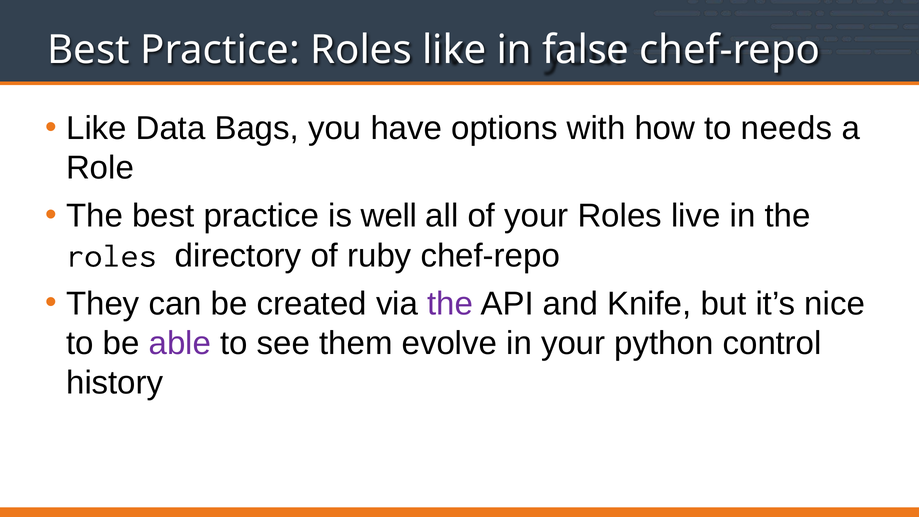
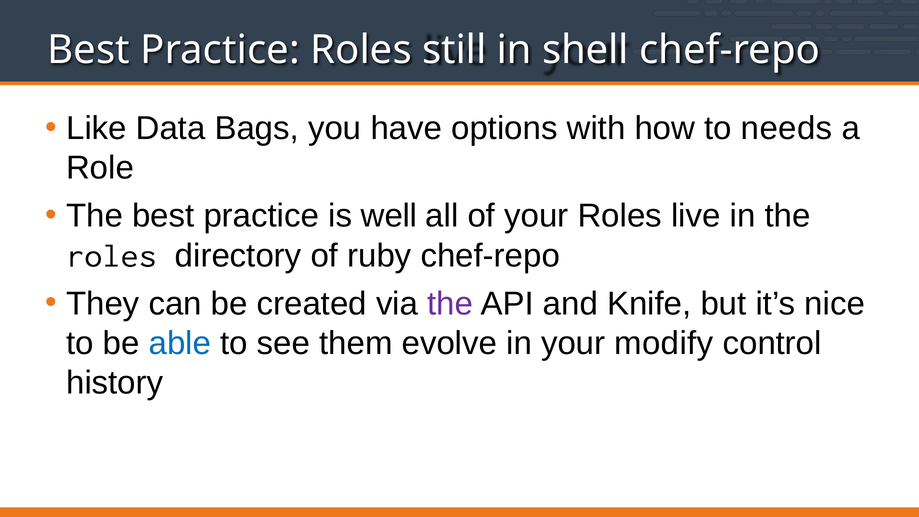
Roles like: like -> still
false: false -> shell
able colour: purple -> blue
python: python -> modify
